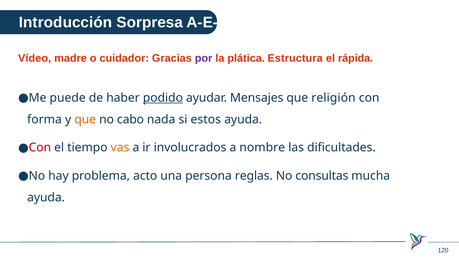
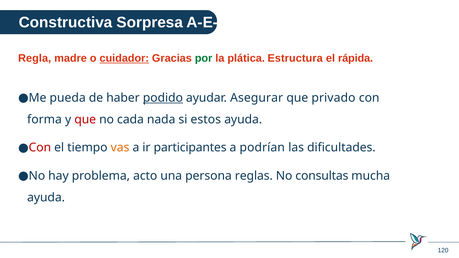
Introducción: Introducción -> Constructiva
Vídeo: Vídeo -> Regla
cuidador underline: none -> present
por colour: purple -> green
puede: puede -> pueda
Mensajes: Mensajes -> Asegurar
religión: religión -> privado
que at (85, 120) colour: orange -> red
cabo: cabo -> cada
involucrados: involucrados -> participantes
nombre: nombre -> podrían
